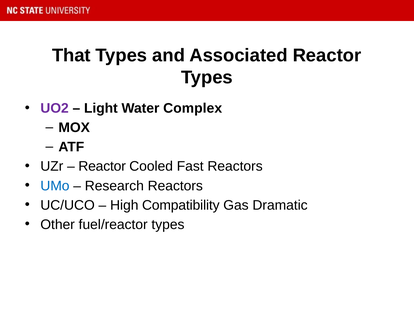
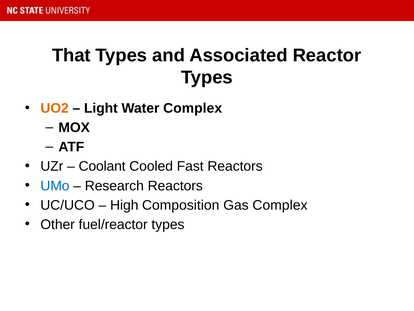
UO2 colour: purple -> orange
Reactor at (102, 166): Reactor -> Coolant
Compatibility: Compatibility -> Composition
Gas Dramatic: Dramatic -> Complex
